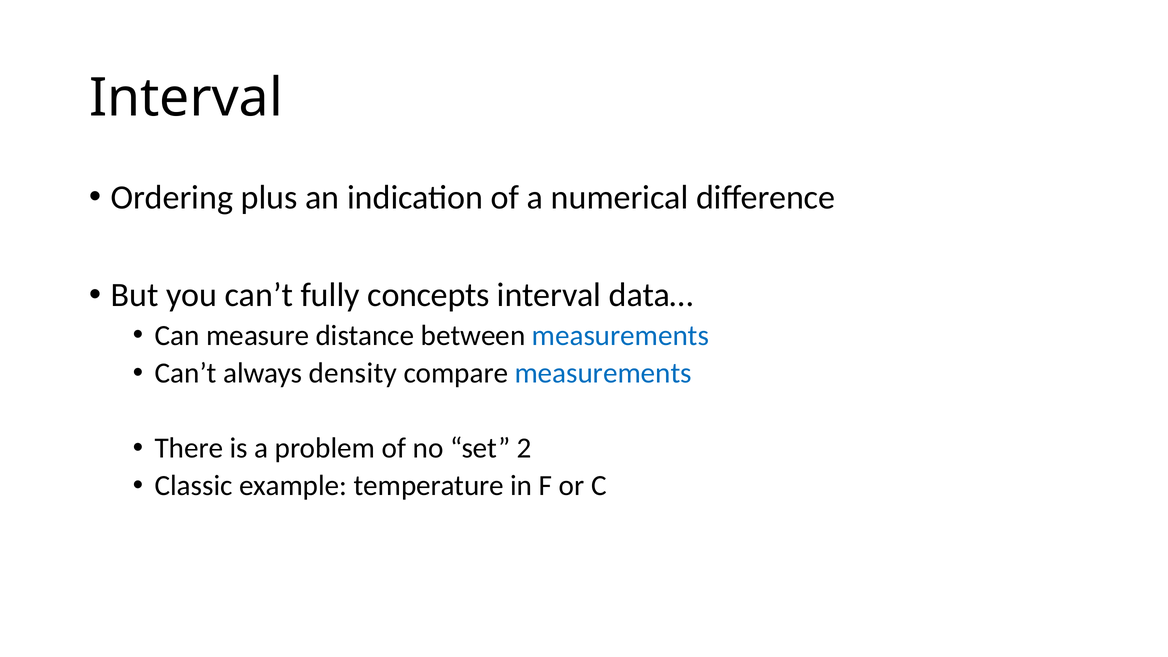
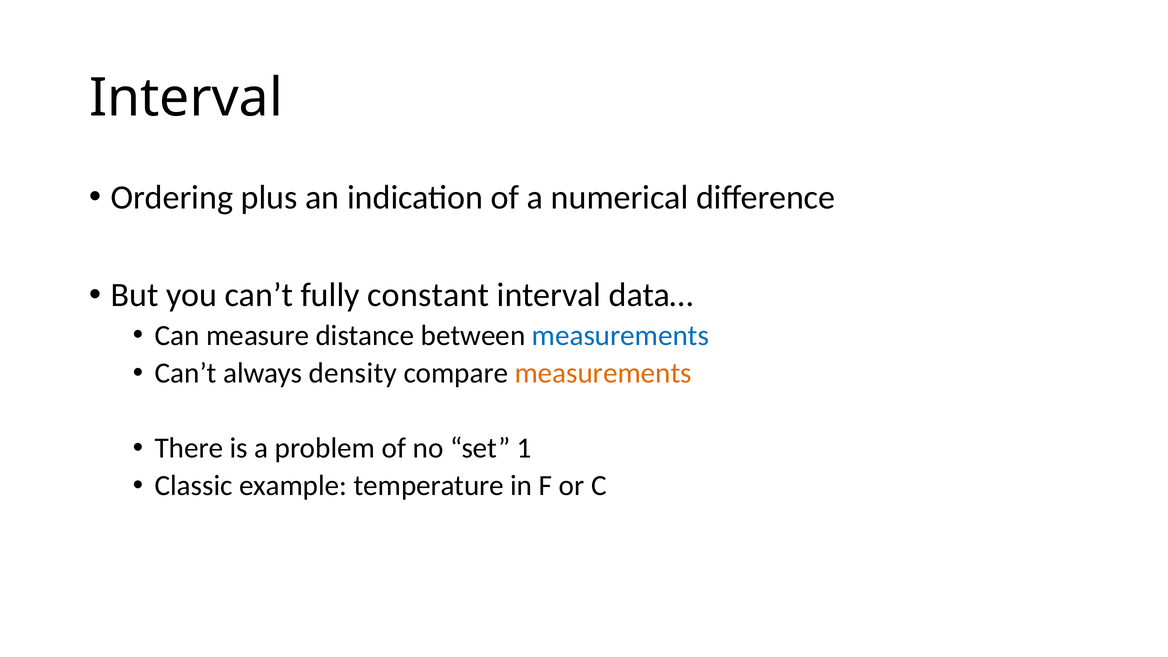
concepts: concepts -> constant
measurements at (603, 373) colour: blue -> orange
2: 2 -> 1
